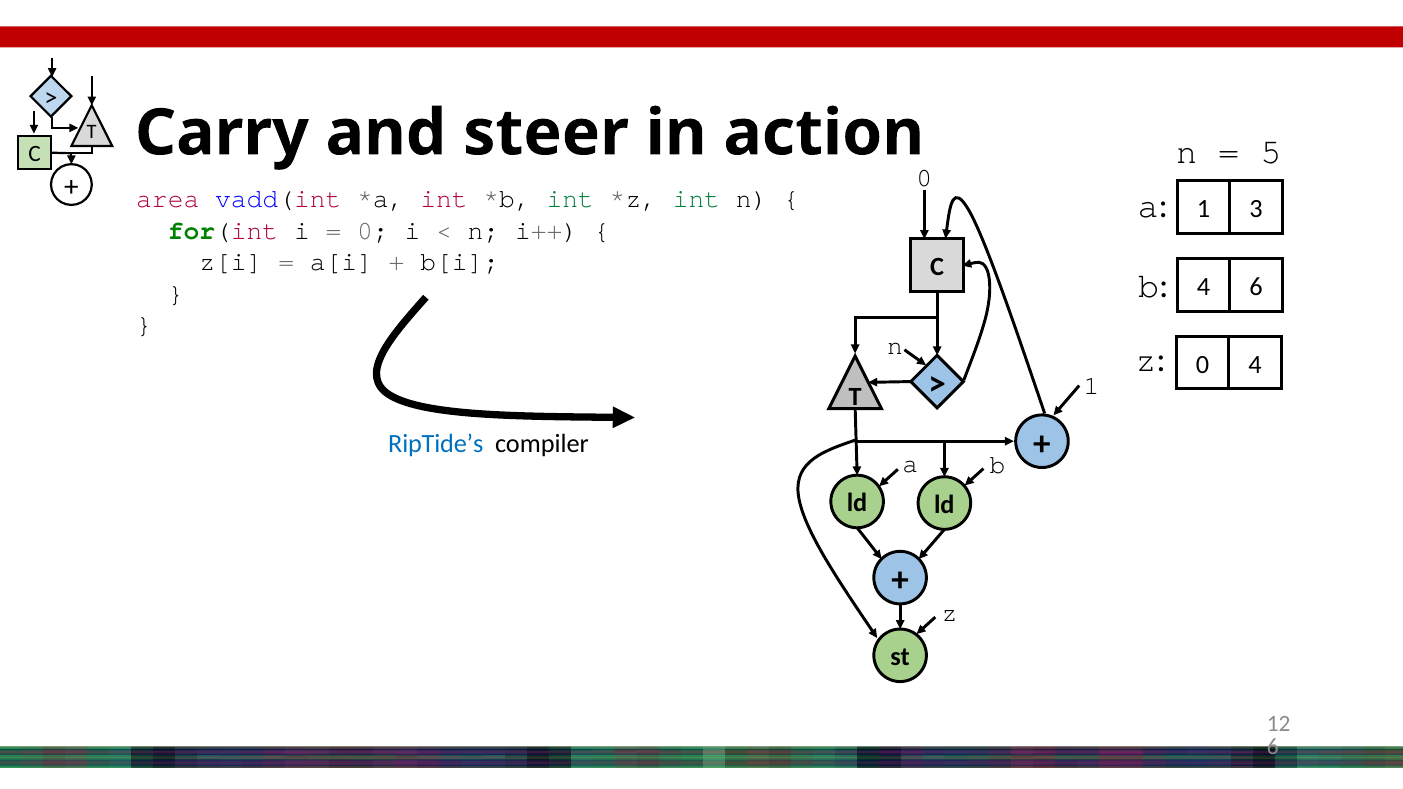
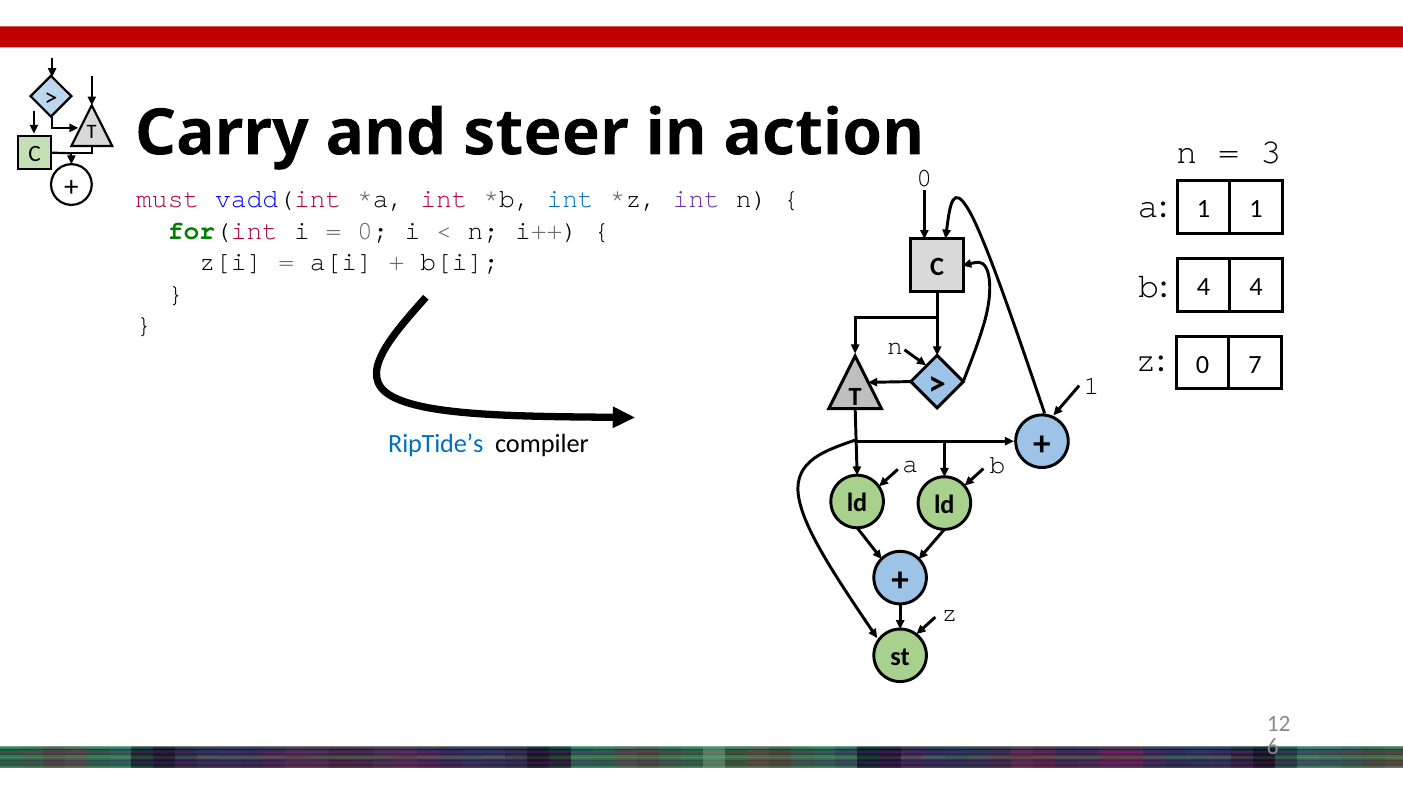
5: 5 -> 3
area: area -> must
int at (570, 199) colour: green -> blue
int at (697, 199) colour: green -> purple
1 3: 3 -> 1
4 6: 6 -> 4
0 4: 4 -> 7
